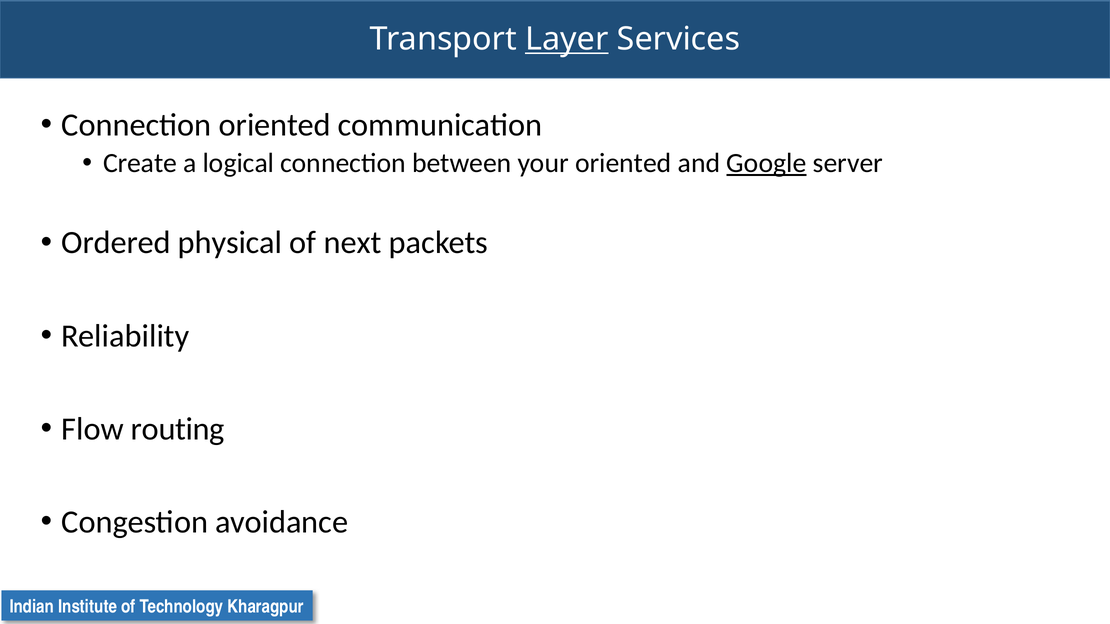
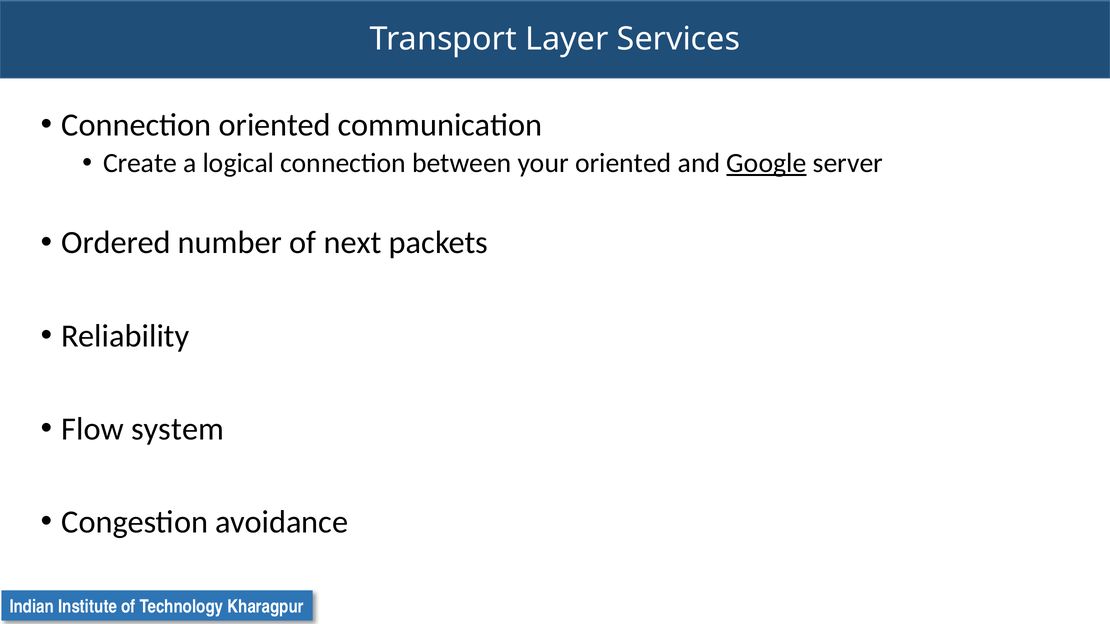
Layer underline: present -> none
physical: physical -> number
routing: routing -> system
